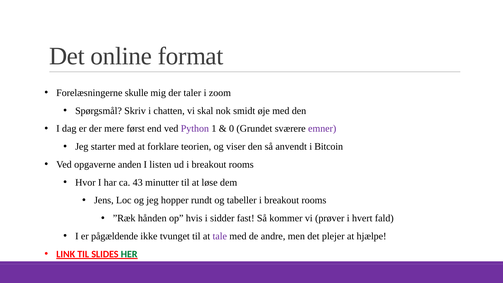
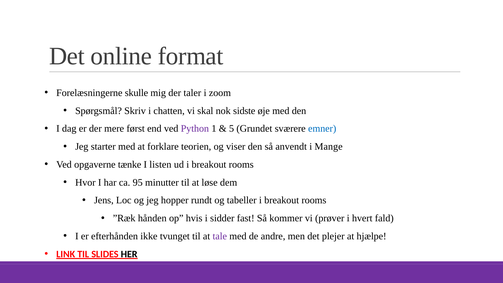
smidt: smidt -> sidste
0: 0 -> 5
emner colour: purple -> blue
Bitcoin: Bitcoin -> Mange
anden: anden -> tænke
43: 43 -> 95
pågældende: pågældende -> efterhånden
HER colour: green -> black
